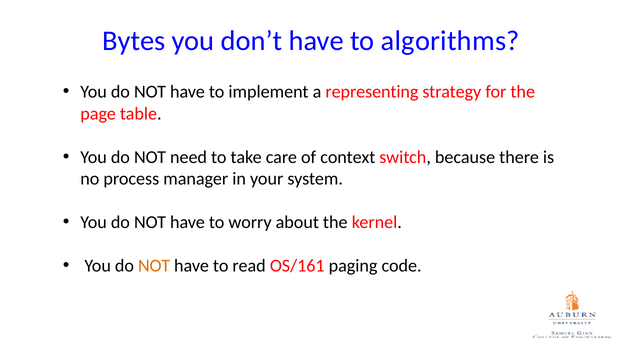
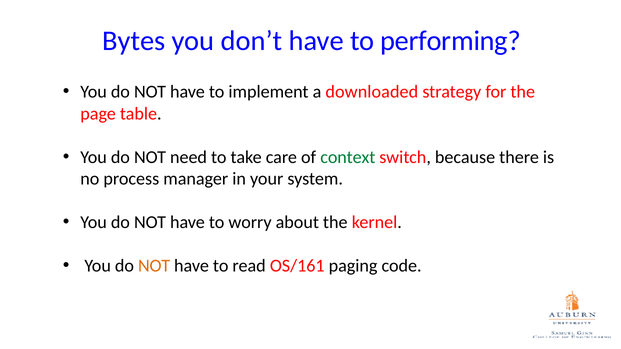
algorithms: algorithms -> performing
representing: representing -> downloaded
context colour: black -> green
